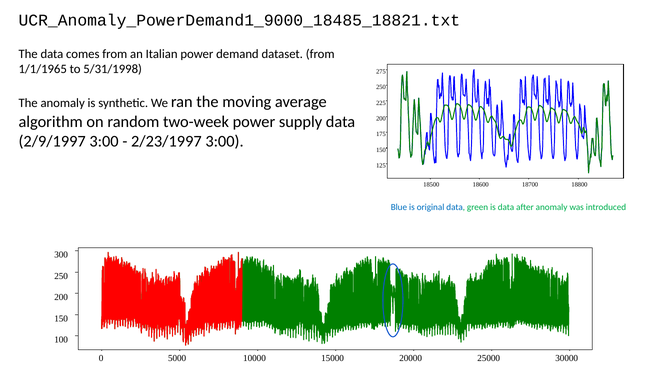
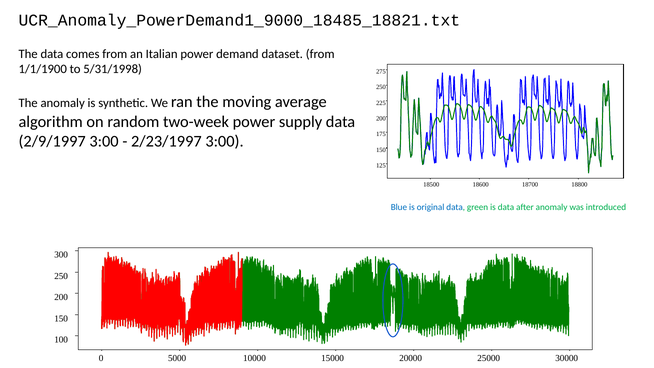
1/1/1965: 1/1/1965 -> 1/1/1900
